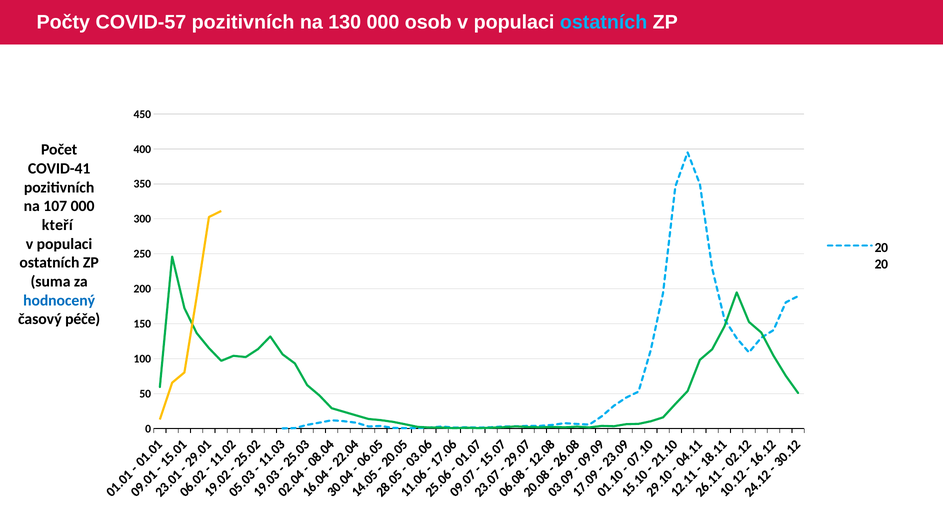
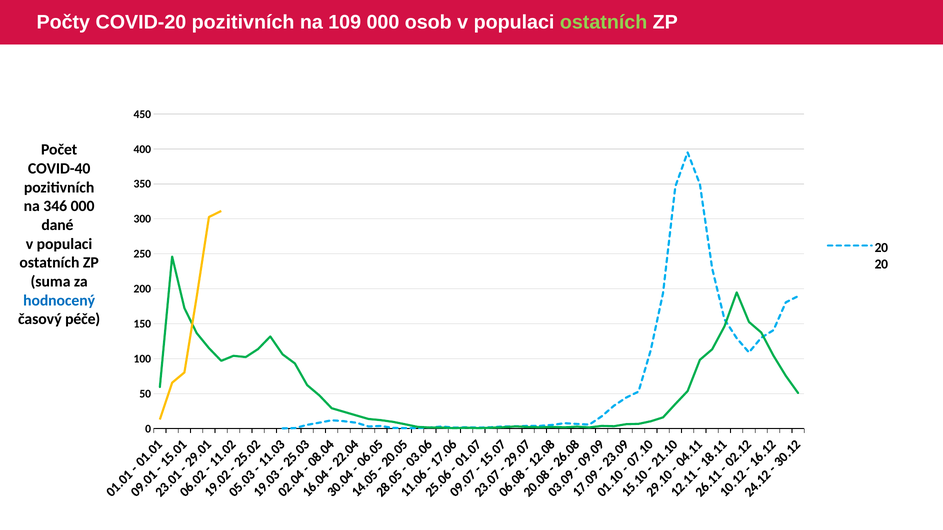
COVID-57: COVID-57 -> COVID-20
130: 130 -> 109
ostatních at (604, 22) colour: light blue -> light green
COVID-41: COVID-41 -> COVID-40
107: 107 -> 346
kteří: kteří -> dané
